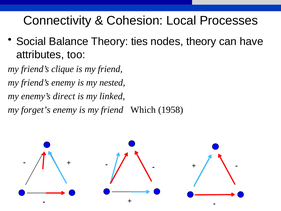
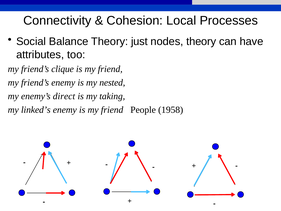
ties: ties -> just
linked: linked -> taking
forget’s: forget’s -> linked’s
Which: Which -> People
